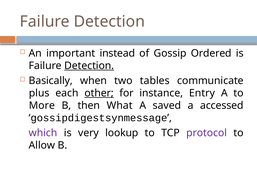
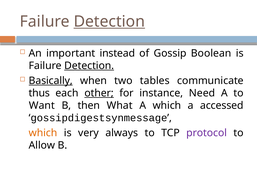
Detection at (109, 21) underline: none -> present
Ordered: Ordered -> Boolean
Basically underline: none -> present
plus: plus -> thus
Entry: Entry -> Need
More: More -> Want
A saved: saved -> which
which at (43, 133) colour: purple -> orange
lookup: lookup -> always
